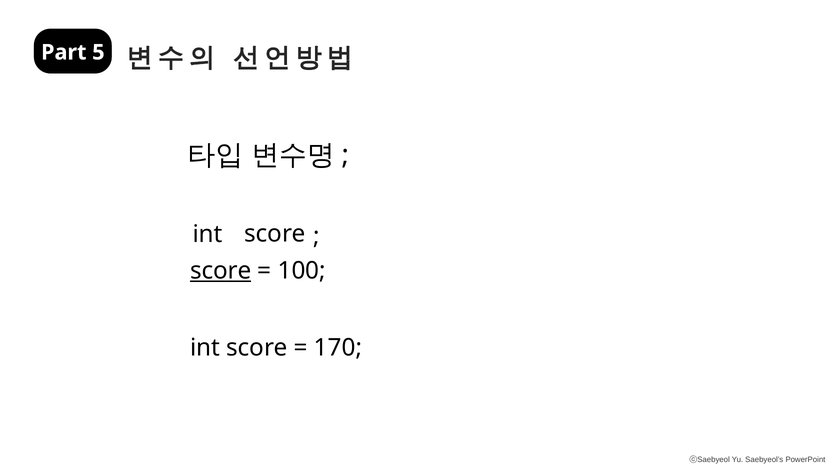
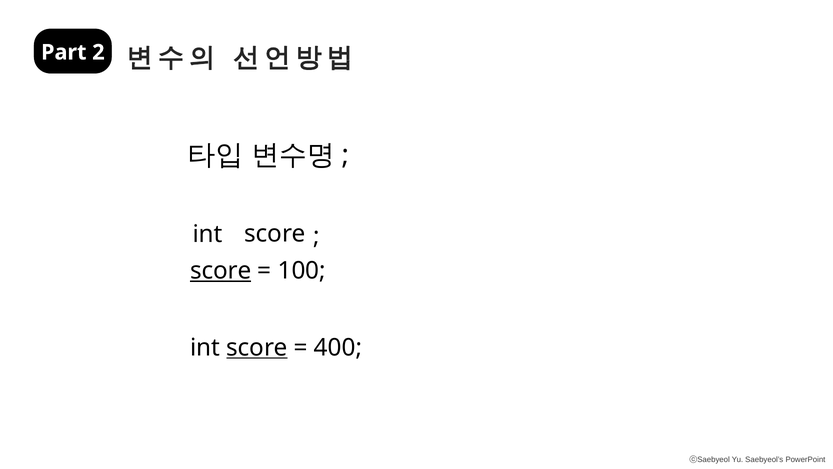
5: 5 -> 2
score at (257, 347) underline: none -> present
170: 170 -> 400
